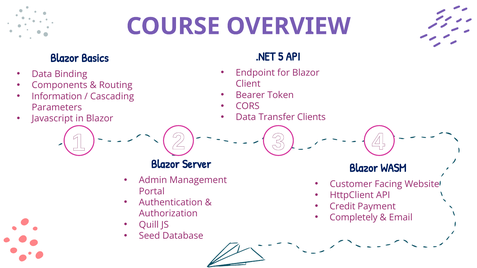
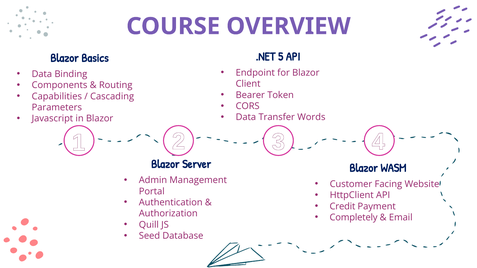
Information: Information -> Capabilities
Clients: Clients -> Words
